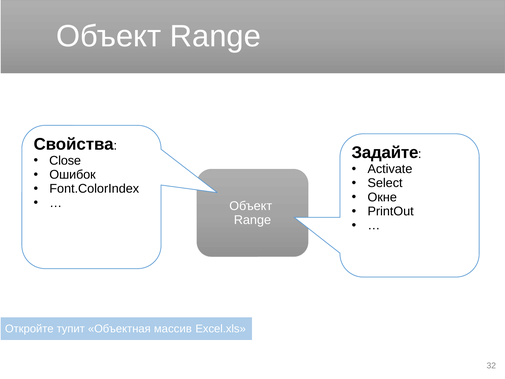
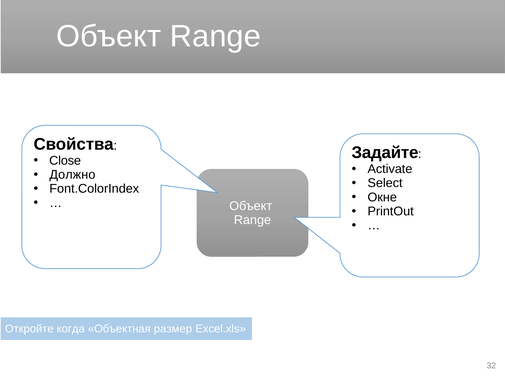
Ошибок: Ошибок -> Должно
тупит: тупит -> когда
массив: массив -> размер
